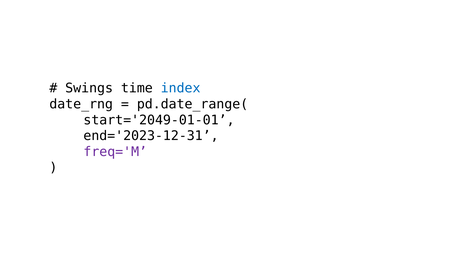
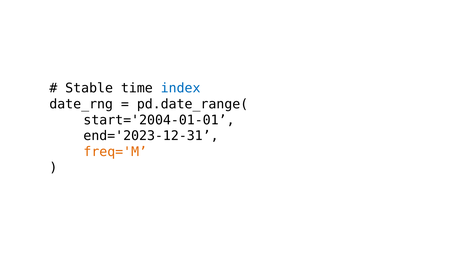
Swings: Swings -> Stable
start='2049-01-01: start='2049-01-01 -> start='2004-01-01
freq='M colour: purple -> orange
